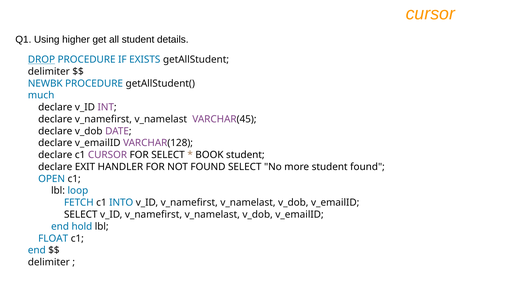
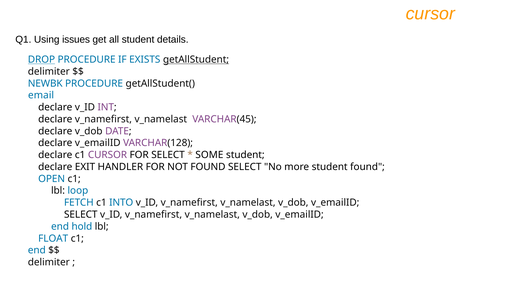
higher: higher -> issues
getAllStudent underline: none -> present
much: much -> email
BOOK: BOOK -> SOME
